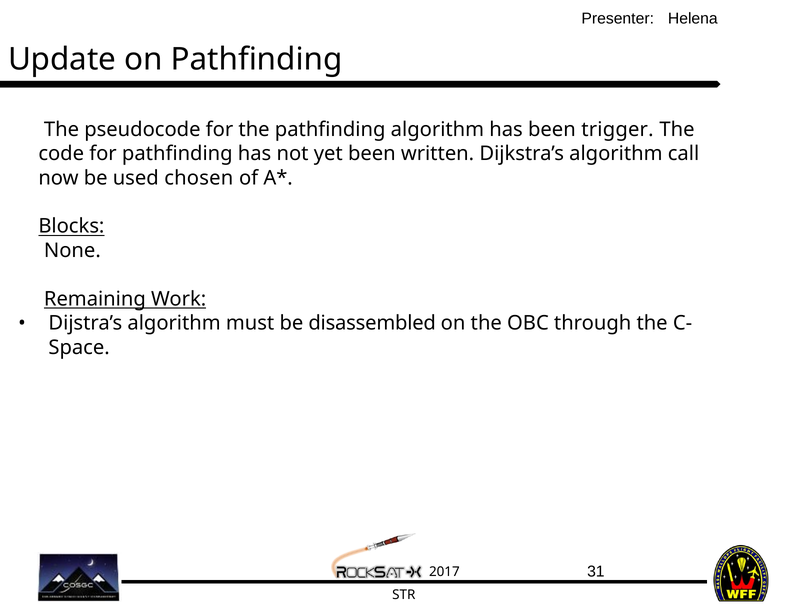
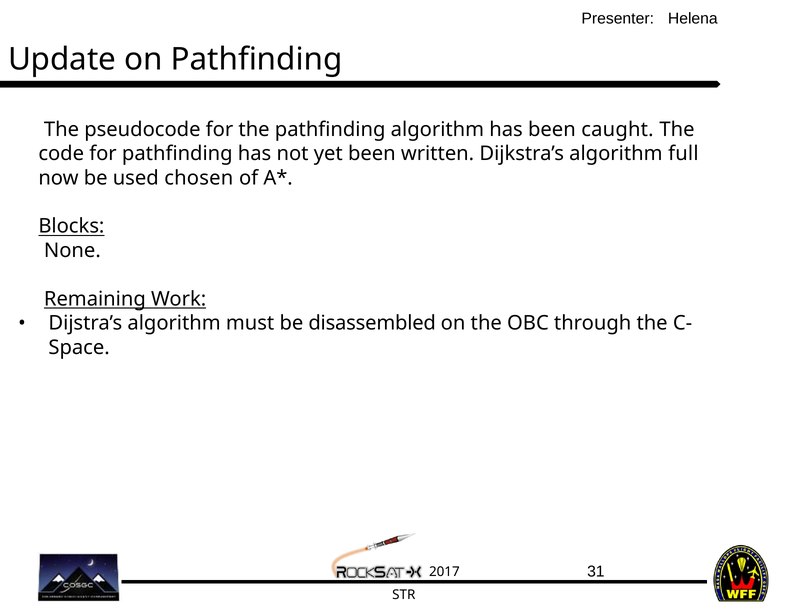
trigger: trigger -> caught
call: call -> full
